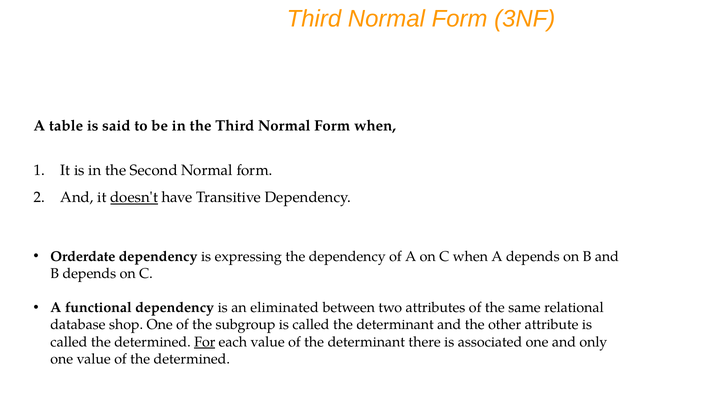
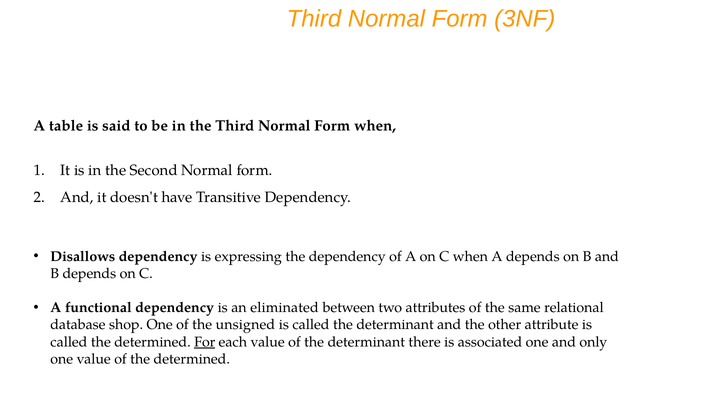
doesn't underline: present -> none
Orderdate: Orderdate -> Disallows
subgroup: subgroup -> unsigned
